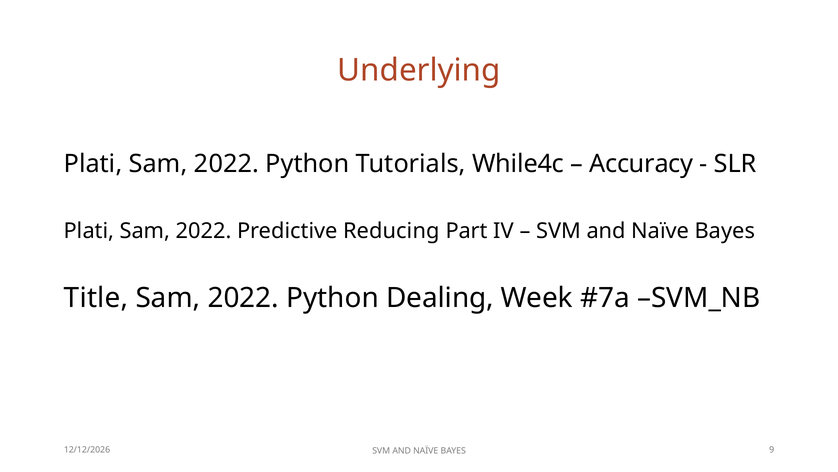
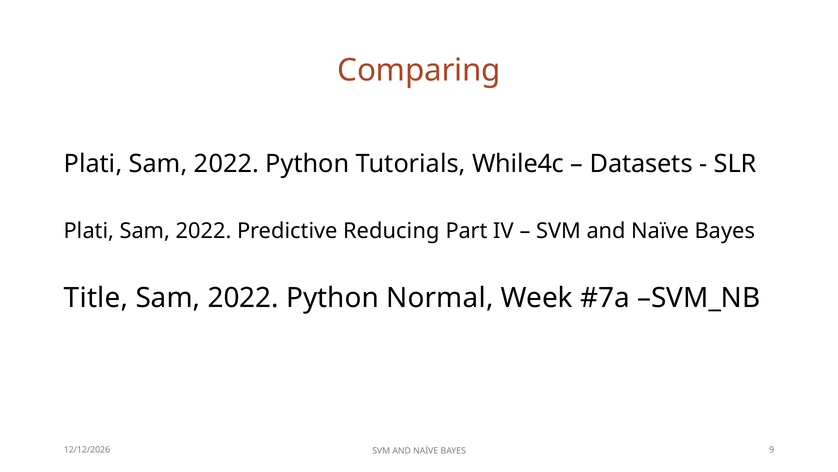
Underlying: Underlying -> Comparing
Accuracy: Accuracy -> Datasets
Dealing: Dealing -> Normal
